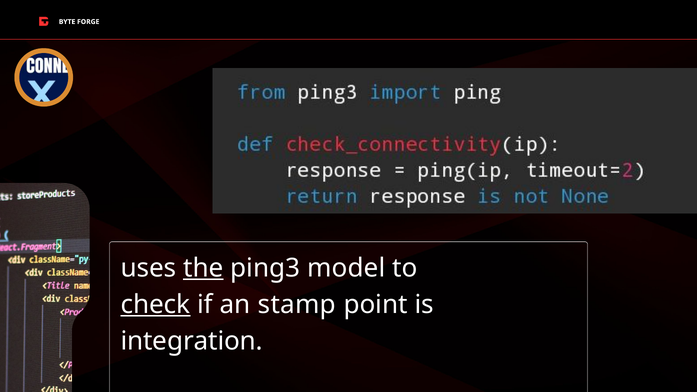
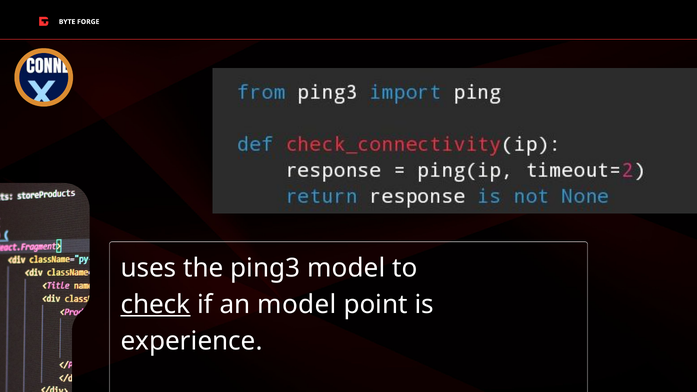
the underline: present -> none
an stamp: stamp -> model
integration: integration -> experience
